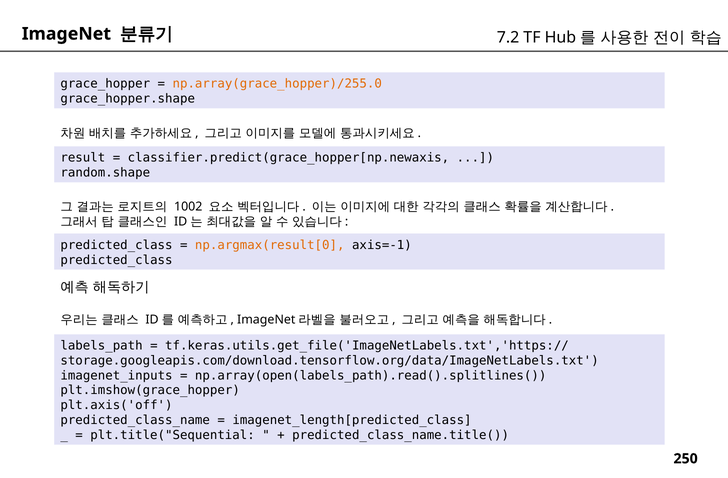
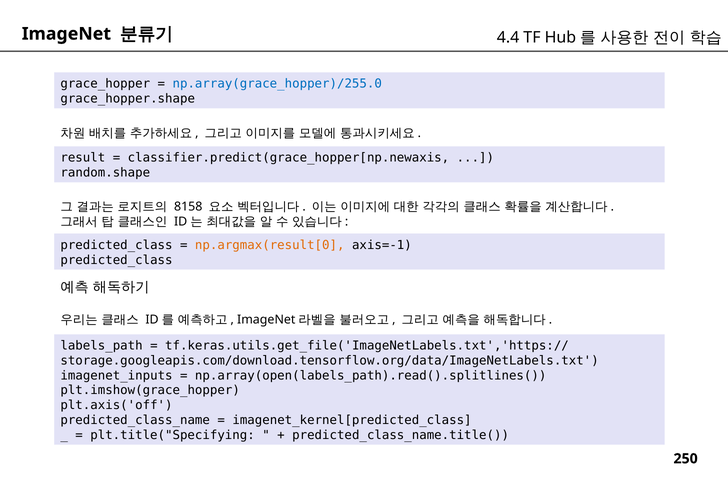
7.2: 7.2 -> 4.4
np.array(grace_hopper)/255.0 colour: orange -> blue
1002: 1002 -> 8158
imagenet_length[predicted_class: imagenet_length[predicted_class -> imagenet_kernel[predicted_class
plt.title("Sequential: plt.title("Sequential -> plt.title("Specifying
